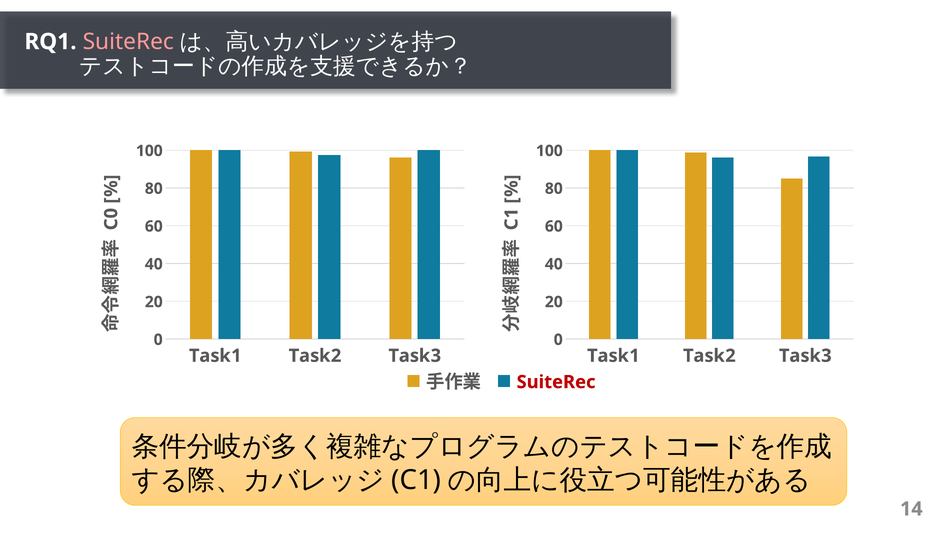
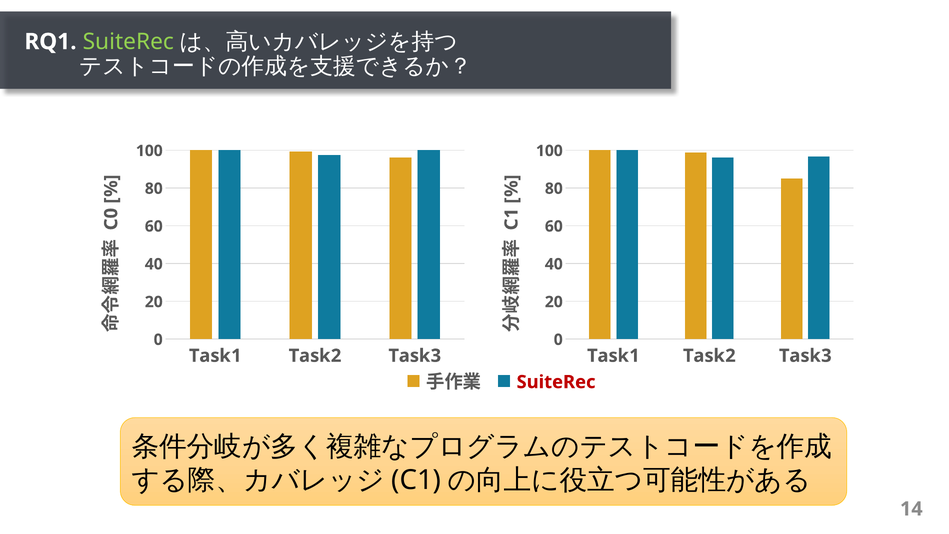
SuiteRec at (128, 42) colour: pink -> light green
